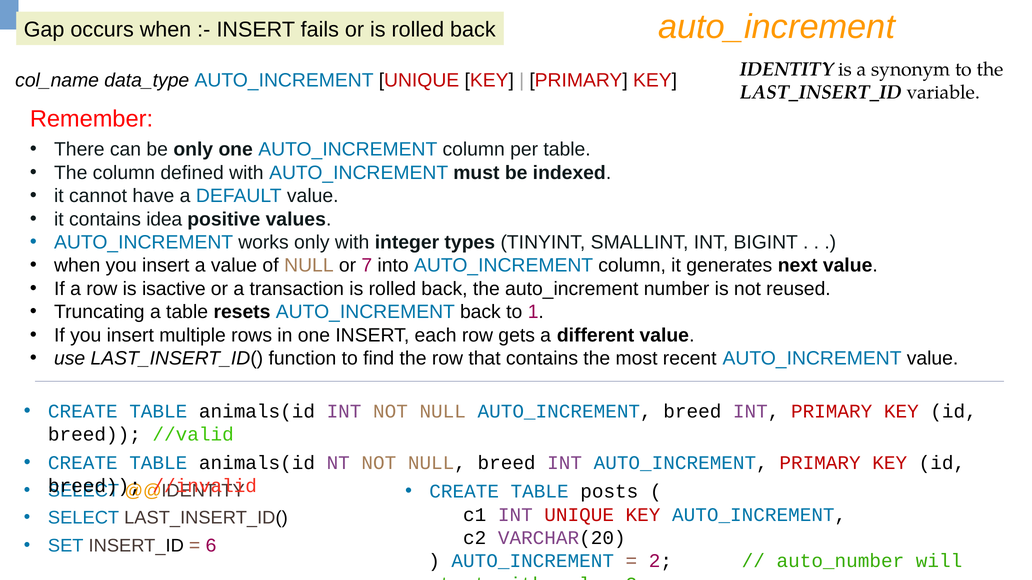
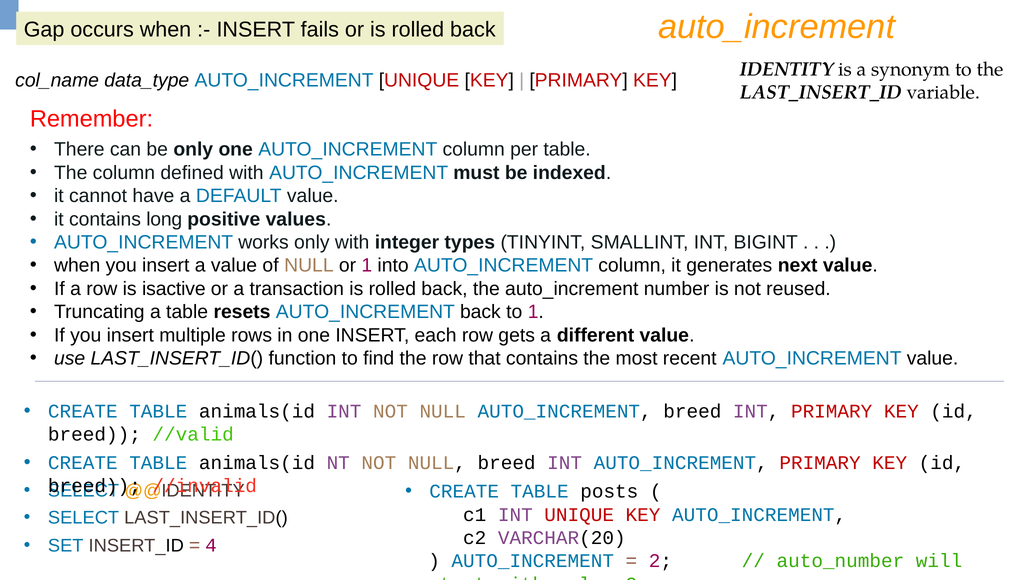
idea: idea -> long
or 7: 7 -> 1
6: 6 -> 4
